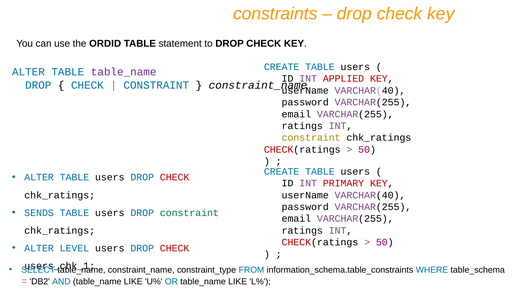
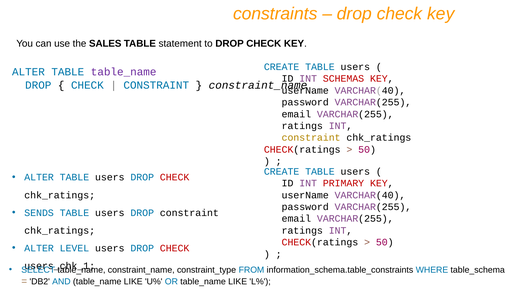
ORDID: ORDID -> SALES
APPLIED: APPLIED -> SCHEMAS
constraint at (189, 213) colour: green -> black
